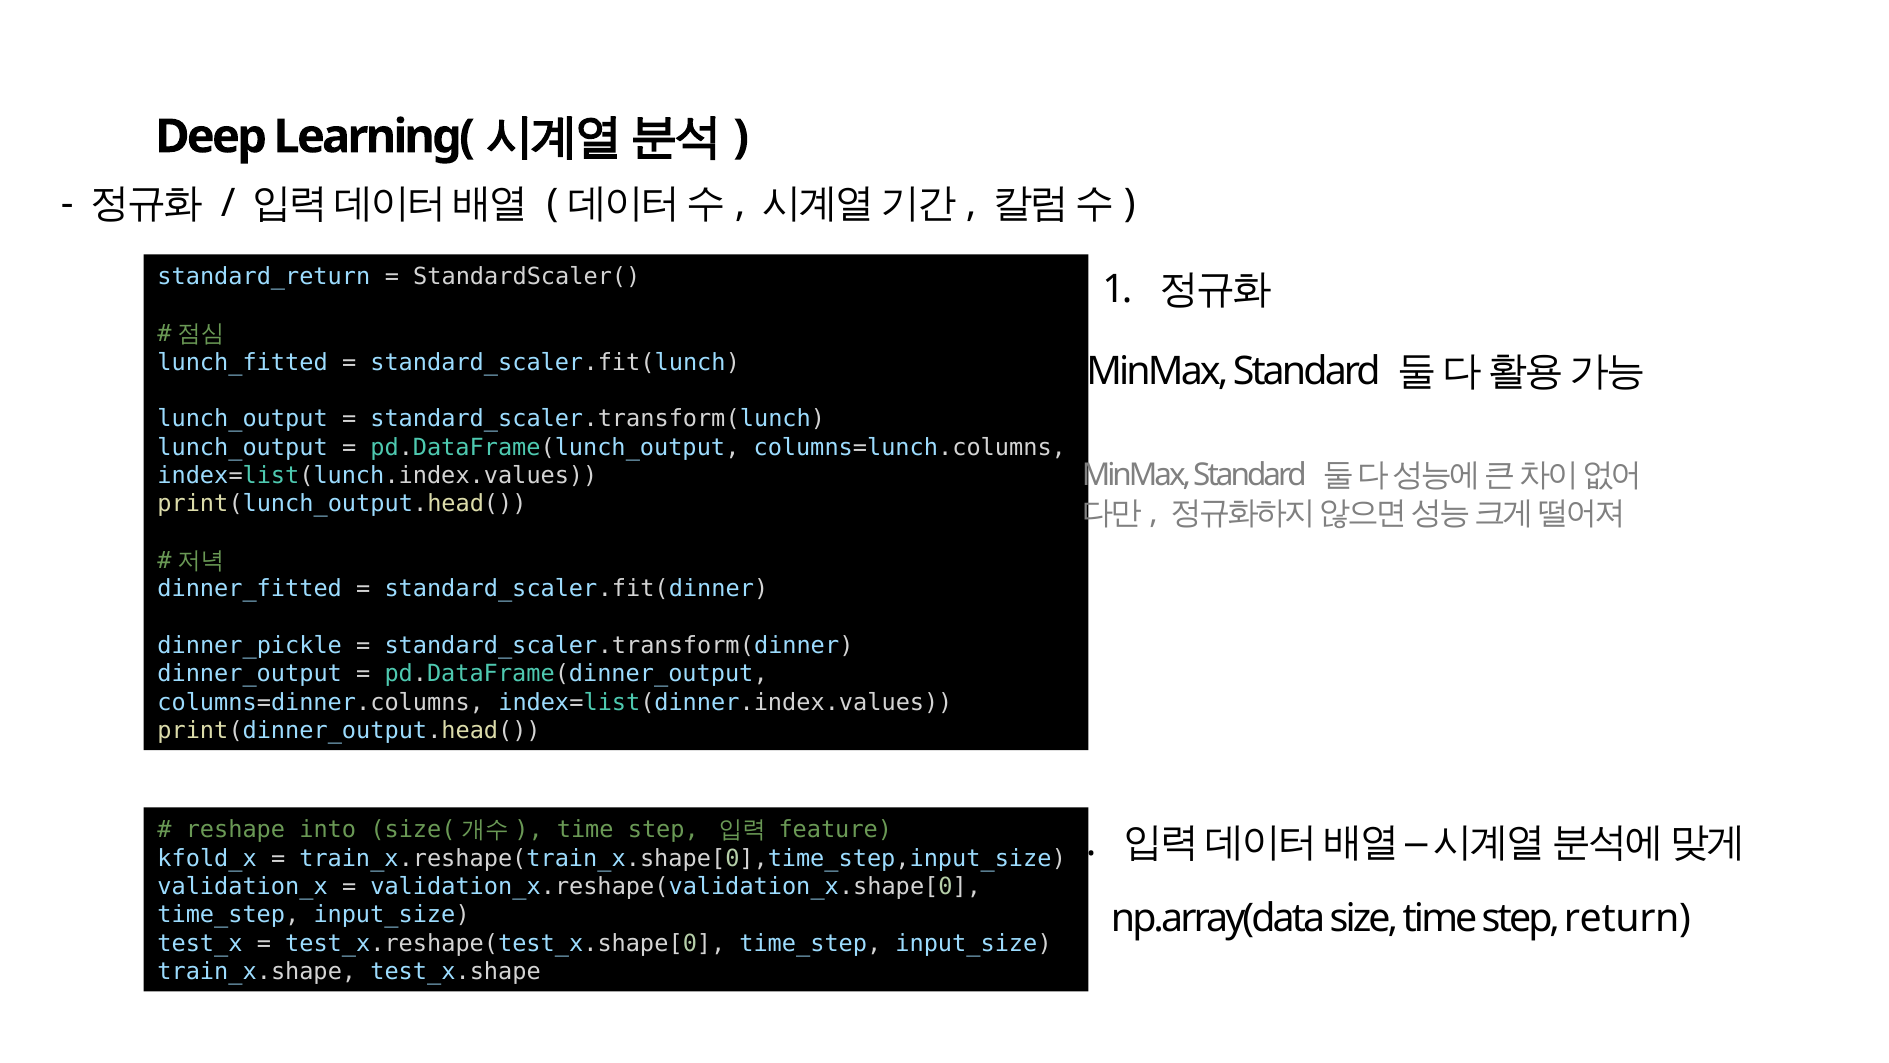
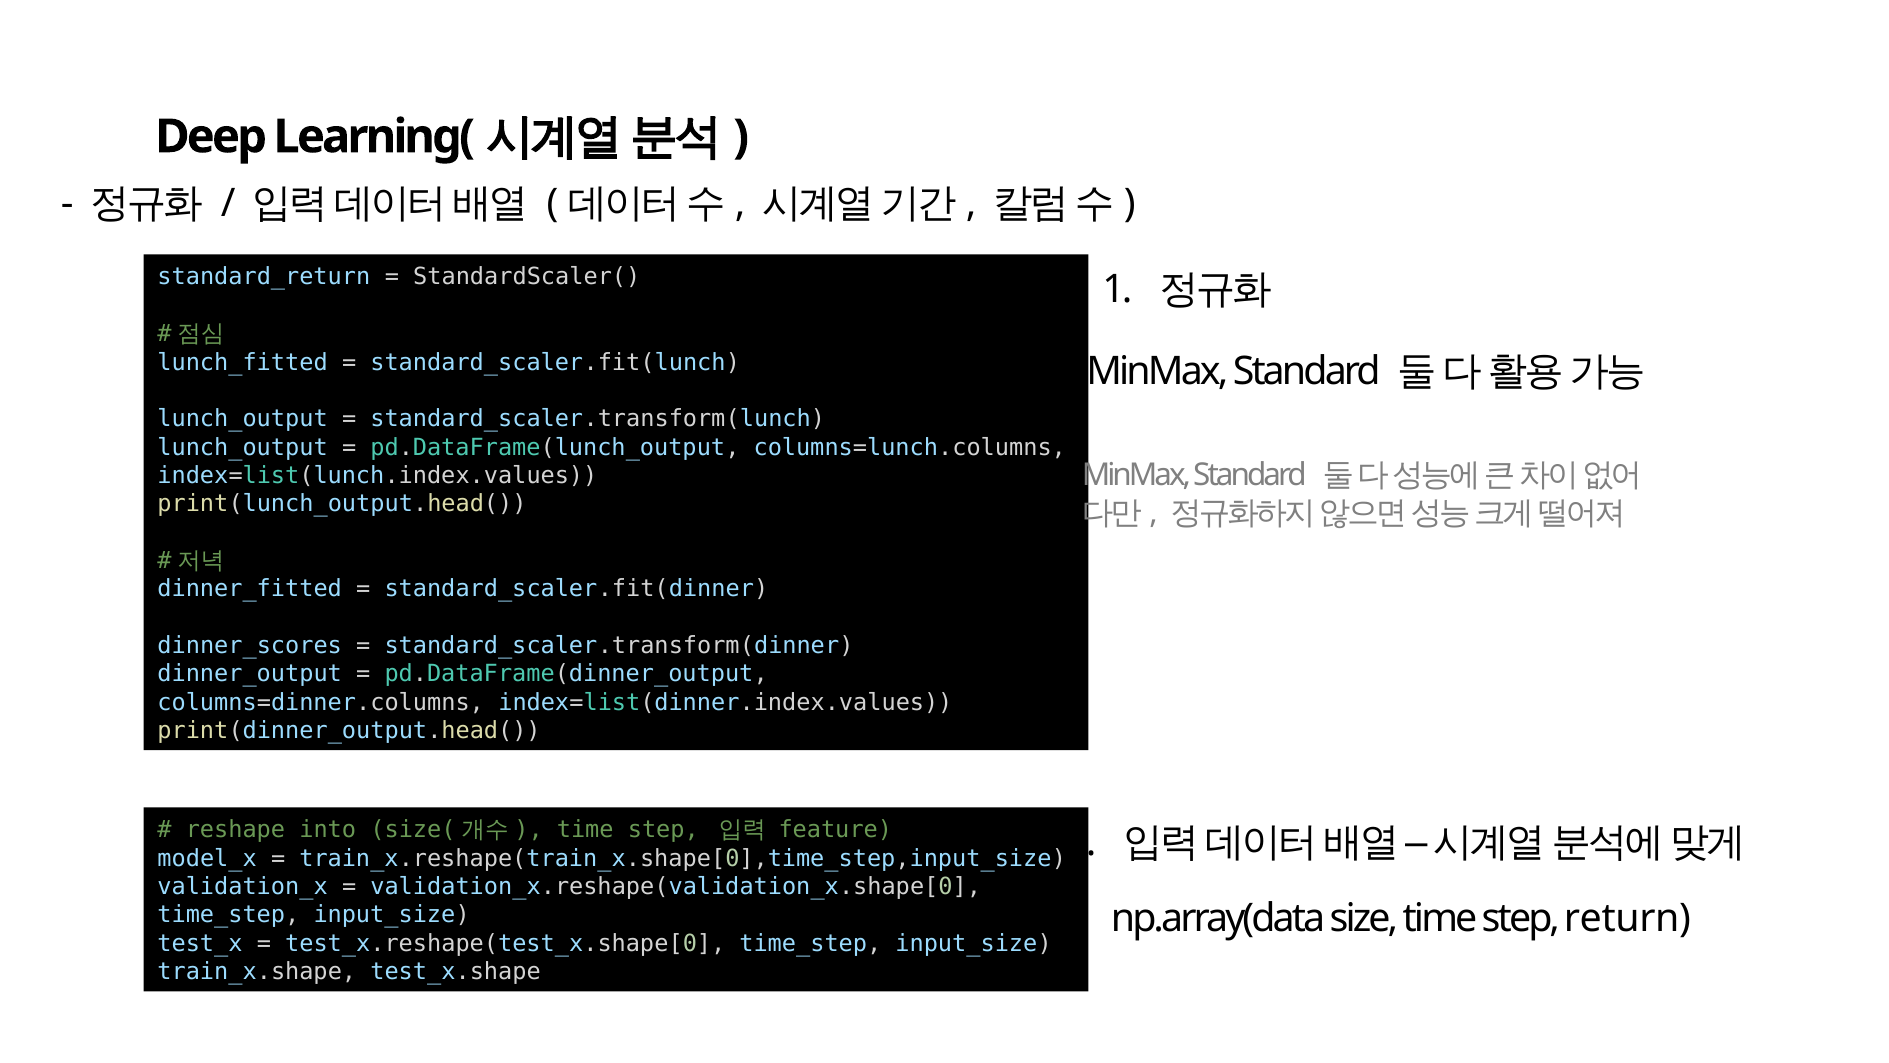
dinner_pickle: dinner_pickle -> dinner_scores
kfold_x: kfold_x -> model_x
